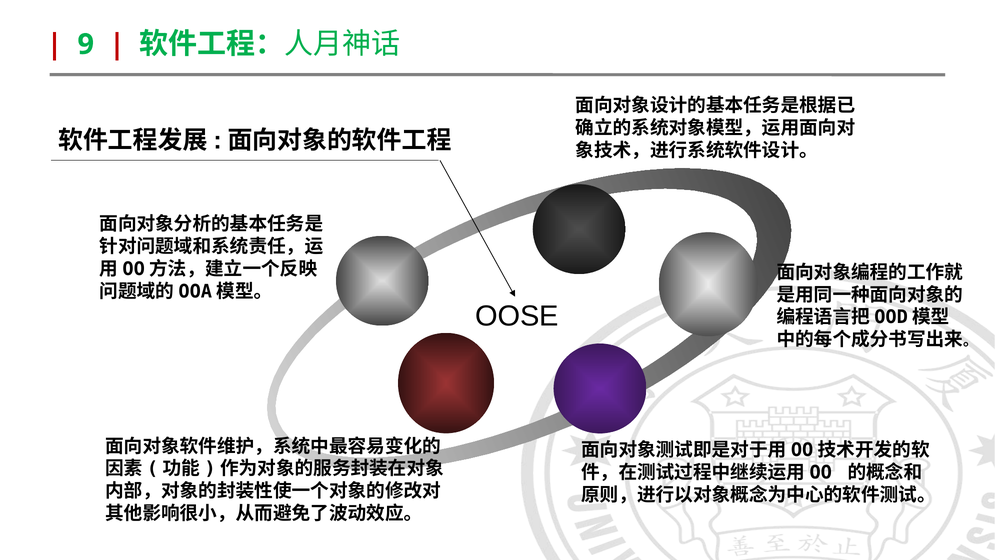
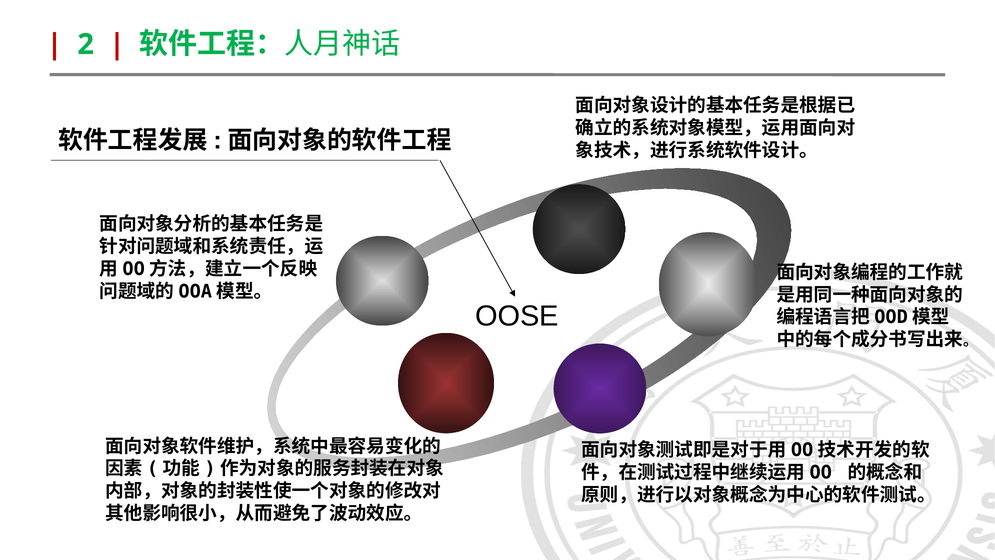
9: 9 -> 2
